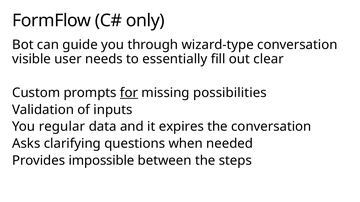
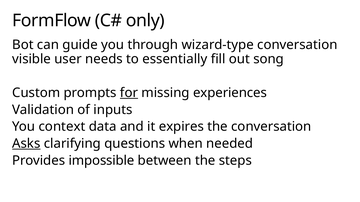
clear: clear -> song
possibilities: possibilities -> experiences
regular: regular -> context
Asks underline: none -> present
